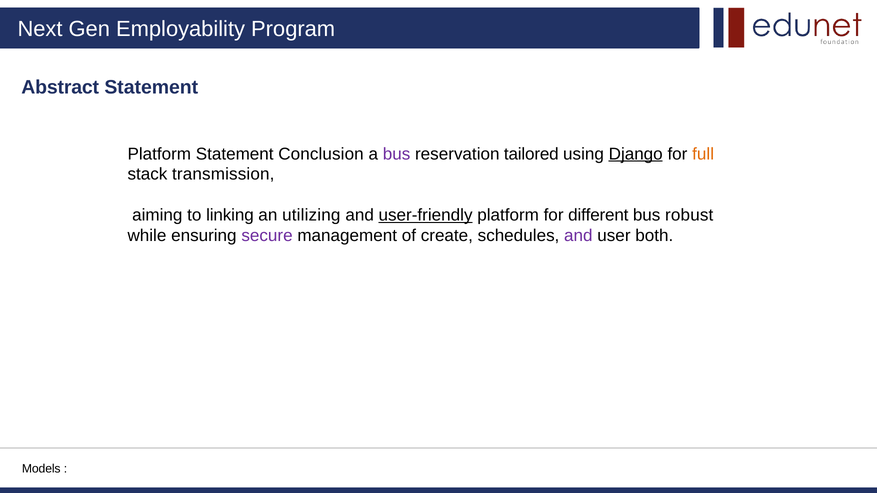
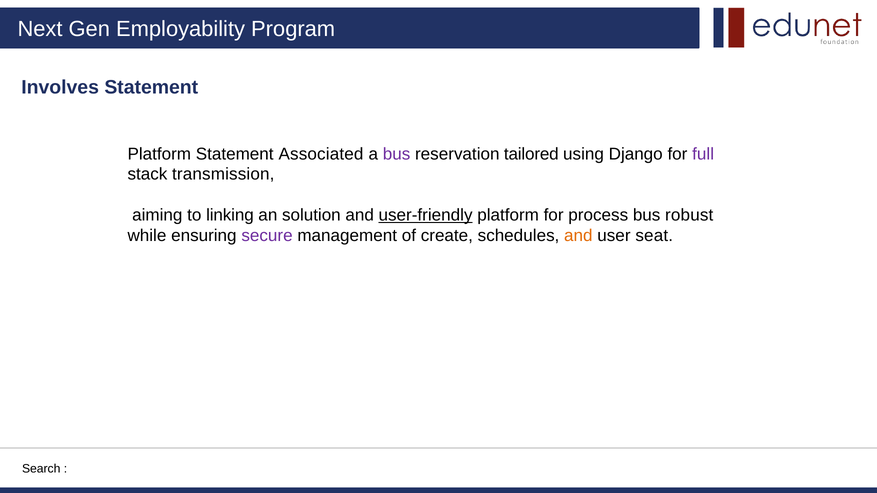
Abstract: Abstract -> Involves
Conclusion: Conclusion -> Associated
Django underline: present -> none
full colour: orange -> purple
utilizing: utilizing -> solution
different: different -> process
and at (578, 236) colour: purple -> orange
both: both -> seat
Models: Models -> Search
